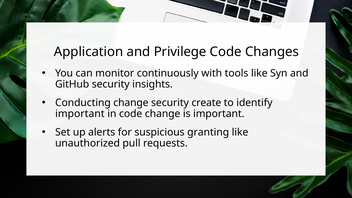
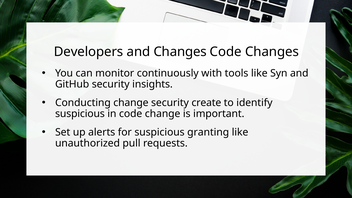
Application: Application -> Developers
and Privilege: Privilege -> Changes
important at (80, 114): important -> suspicious
